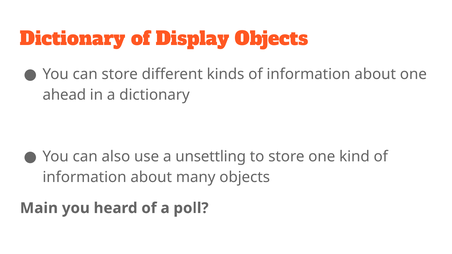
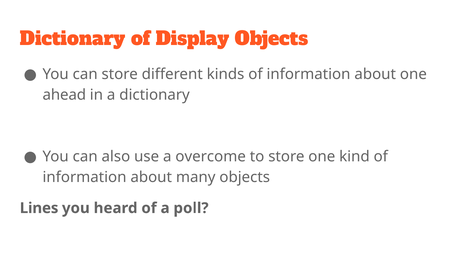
unsettling: unsettling -> overcome
Main: Main -> Lines
